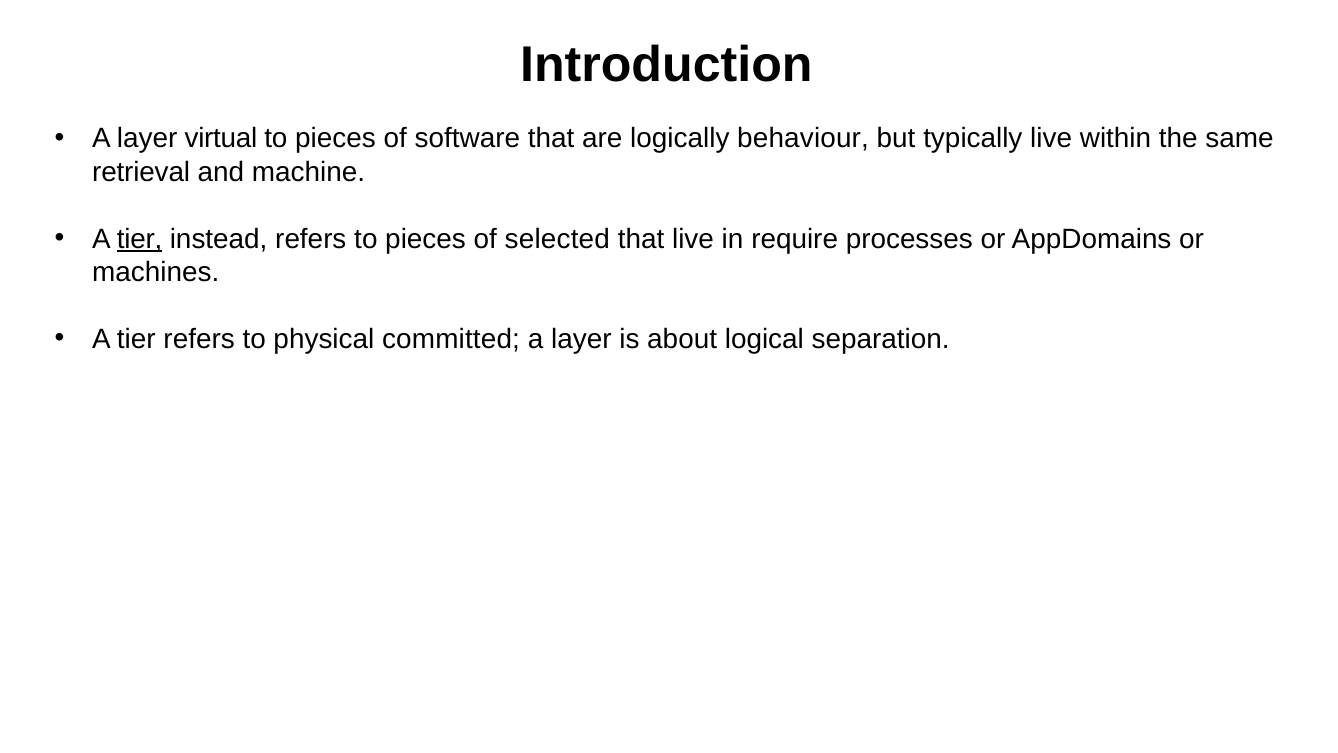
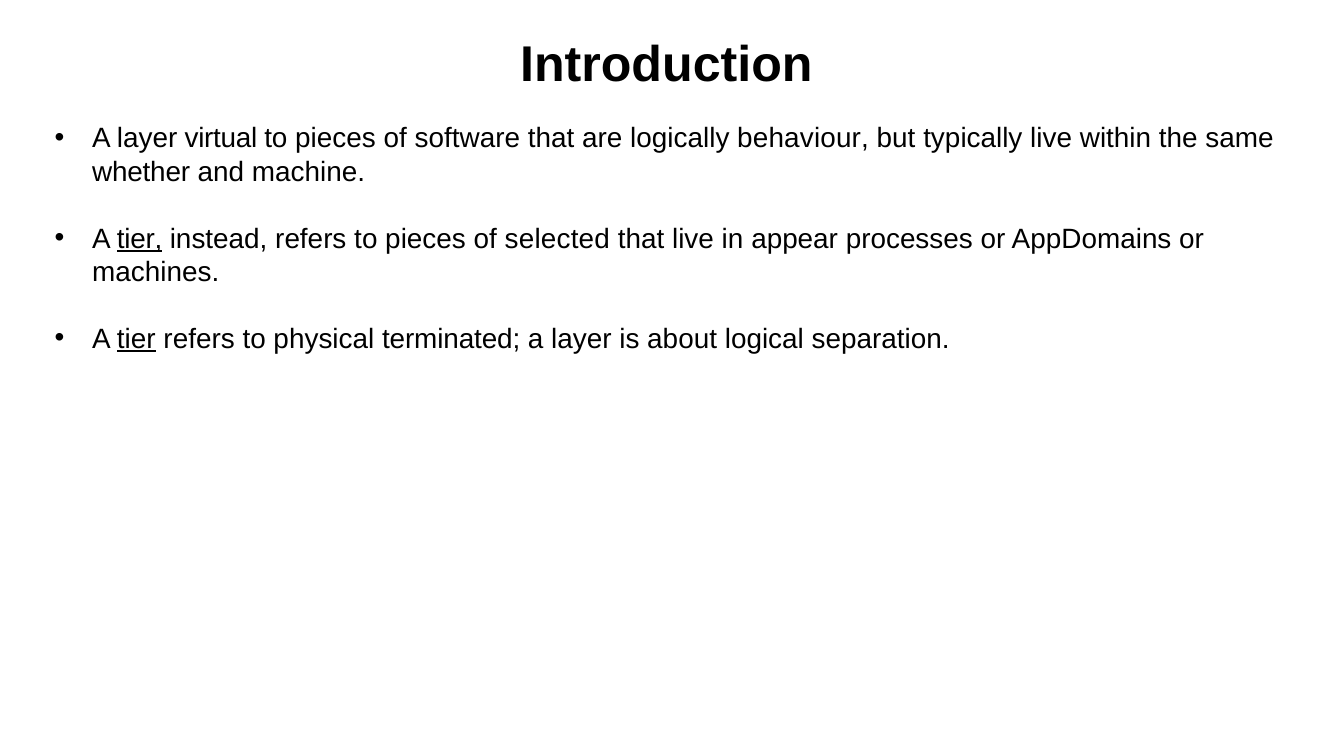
retrieval: retrieval -> whether
require: require -> appear
tier at (136, 339) underline: none -> present
committed: committed -> terminated
